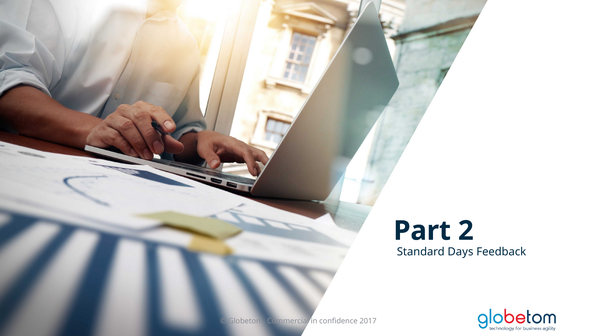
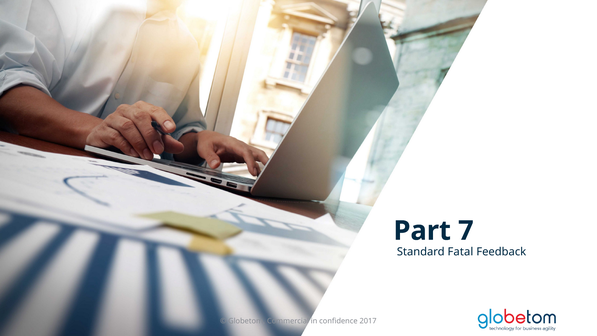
2: 2 -> 7
Days: Days -> Fatal
